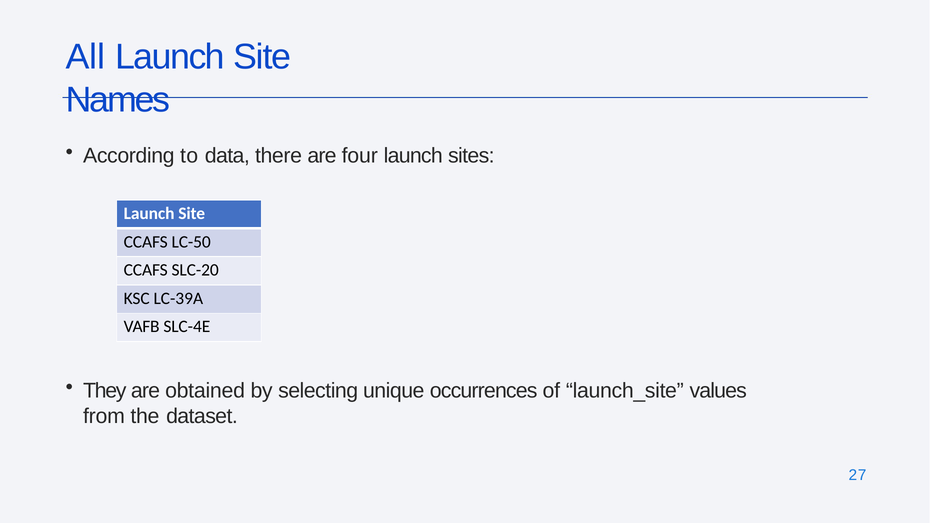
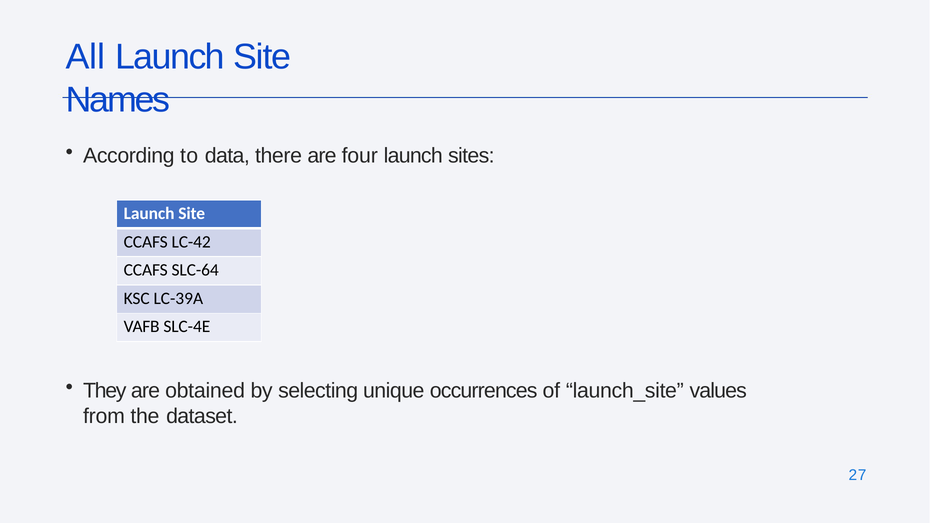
LC-50: LC-50 -> LC-42
SLC-20: SLC-20 -> SLC-64
